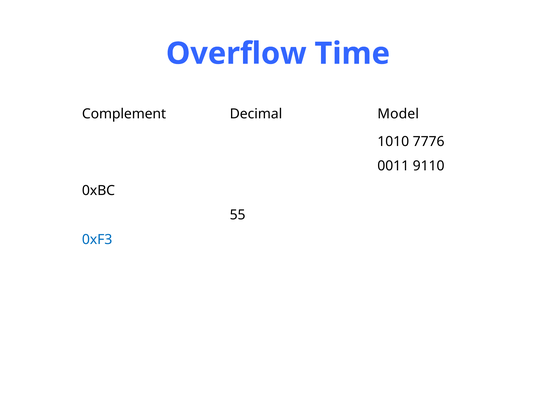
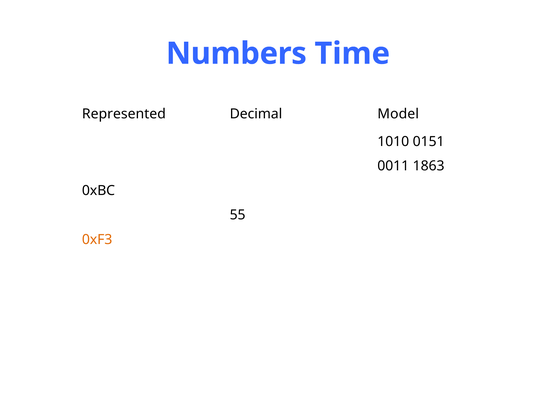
Overflow: Overflow -> Numbers
Complement: Complement -> Represented
7776: 7776 -> 0151
9110: 9110 -> 1863
0xF3 colour: blue -> orange
